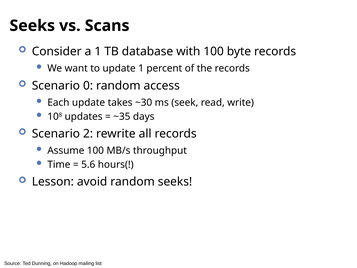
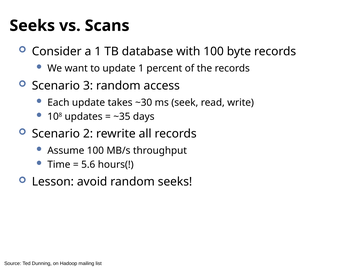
0: 0 -> 3
